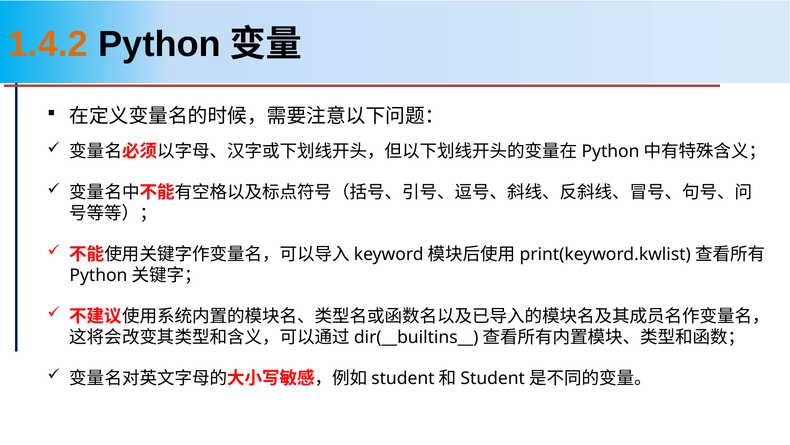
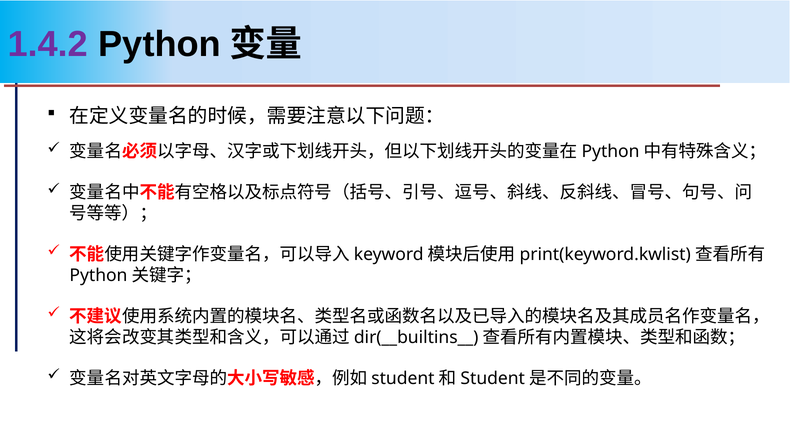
1.4.2 colour: orange -> purple
